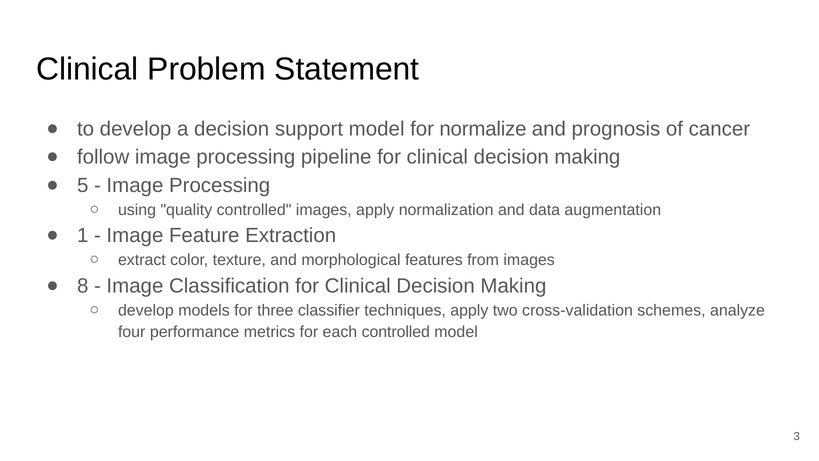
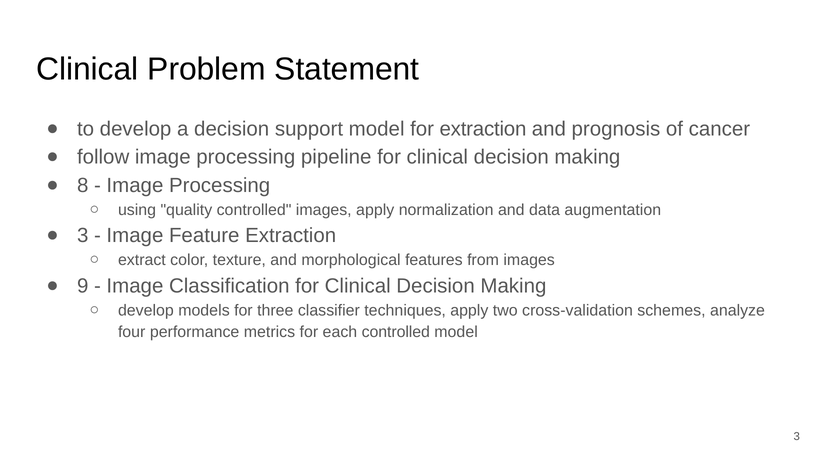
for normalize: normalize -> extraction
5: 5 -> 8
1 at (83, 235): 1 -> 3
8: 8 -> 9
